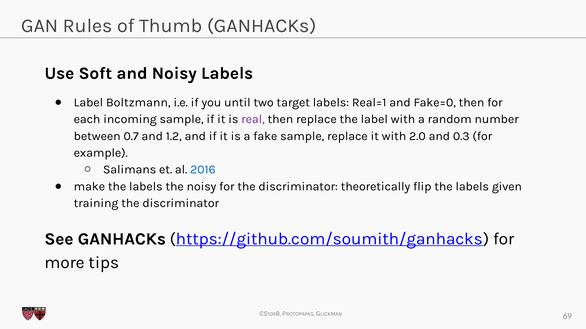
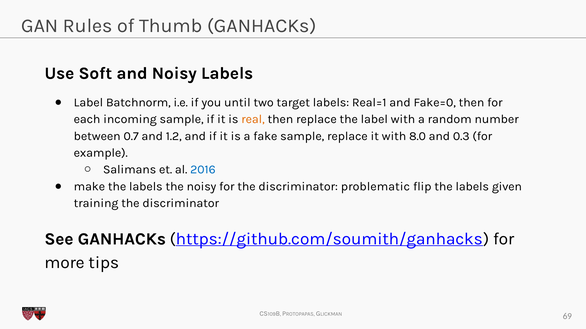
Boltzmann: Boltzmann -> Batchnorm
real colour: purple -> orange
2.0: 2.0 -> 8.0
theoretically: theoretically -> problematic
